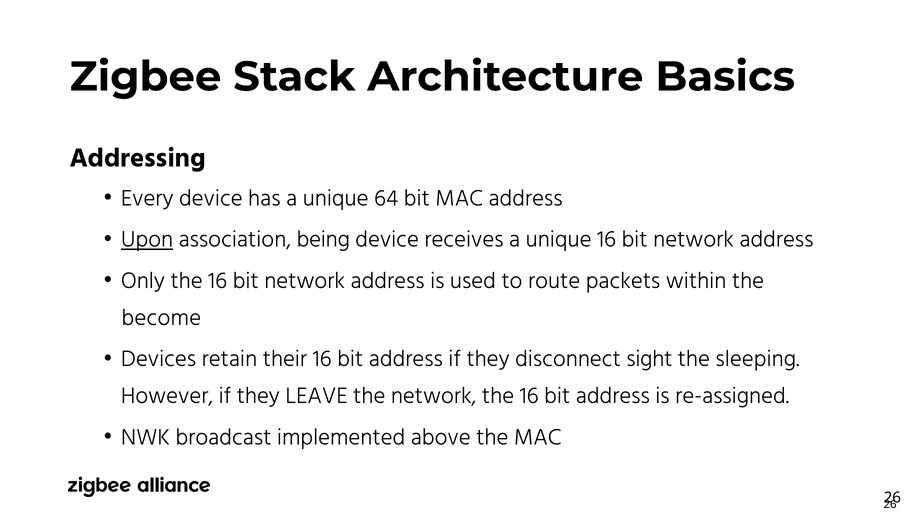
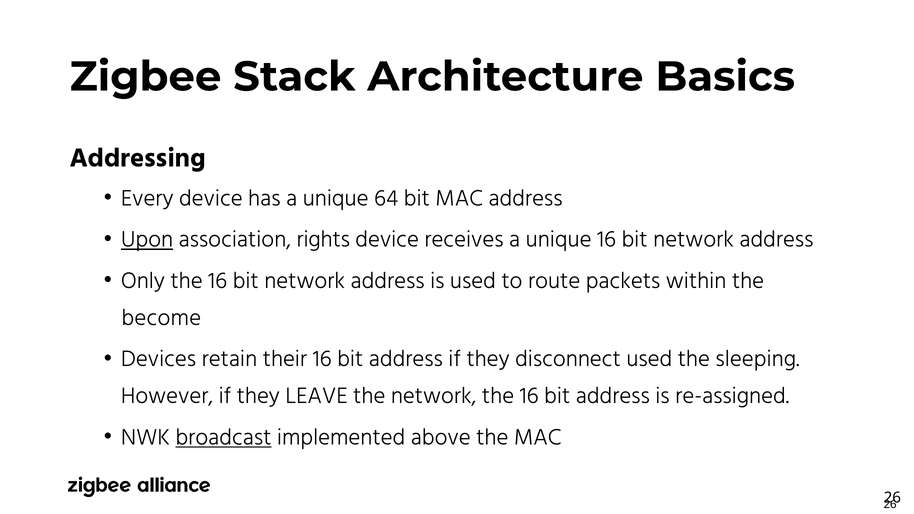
being: being -> rights
disconnect sight: sight -> used
broadcast underline: none -> present
